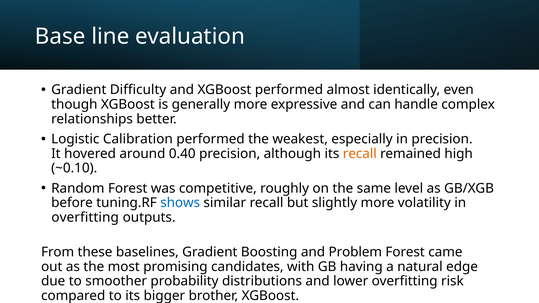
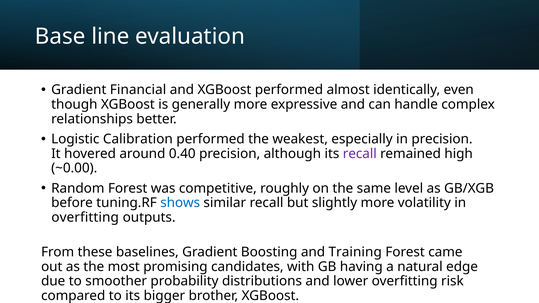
Difficulty: Difficulty -> Financial
recall at (360, 154) colour: orange -> purple
~0.10: ~0.10 -> ~0.00
Problem: Problem -> Training
